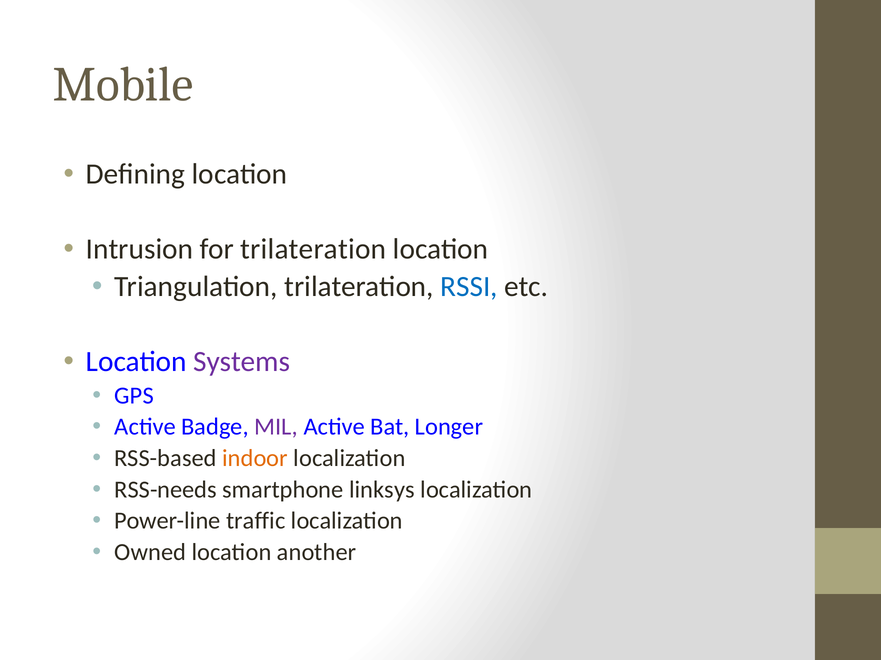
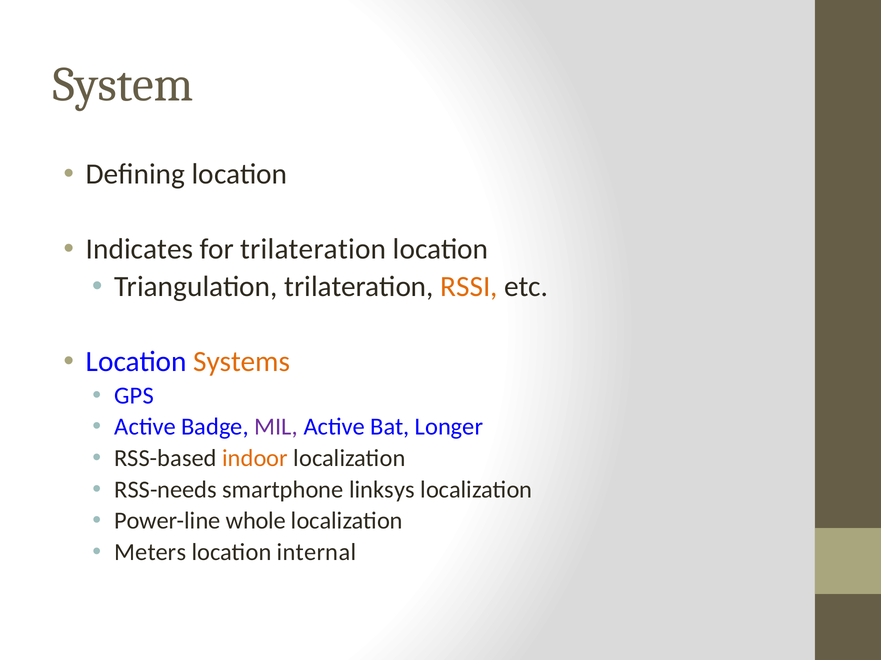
Mobile: Mobile -> System
Intrusion: Intrusion -> Indicates
RSSI colour: blue -> orange
Systems colour: purple -> orange
traffic: traffic -> whole
Owned: Owned -> Meters
another: another -> internal
